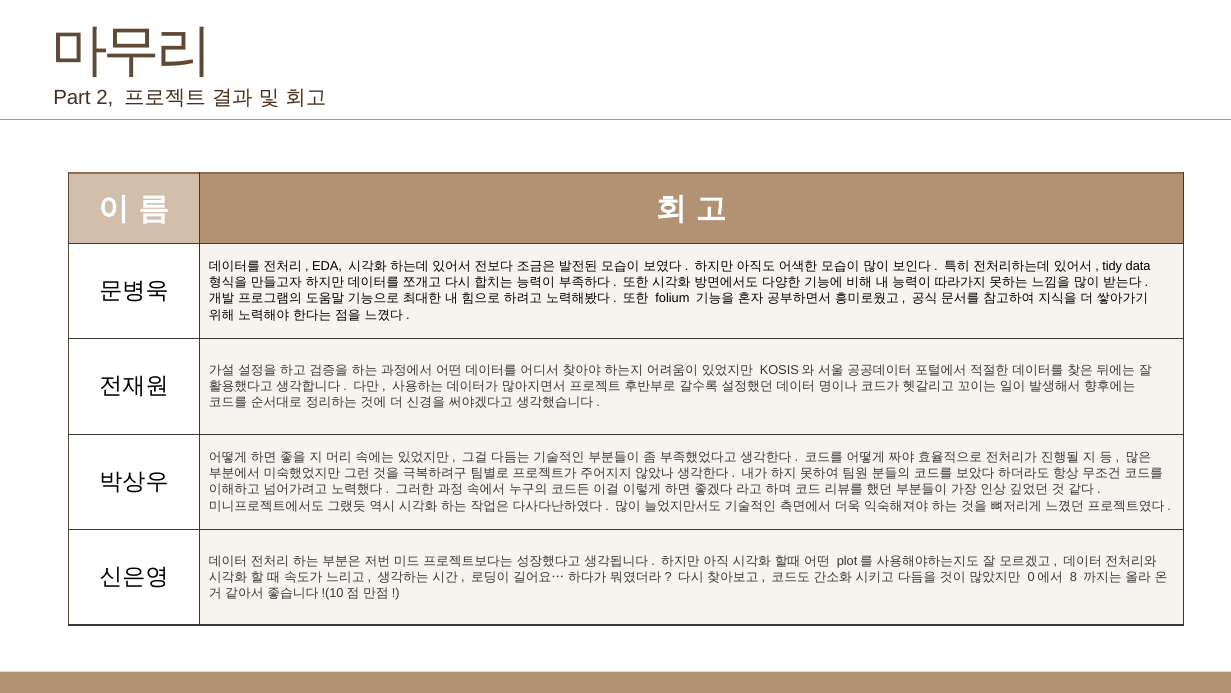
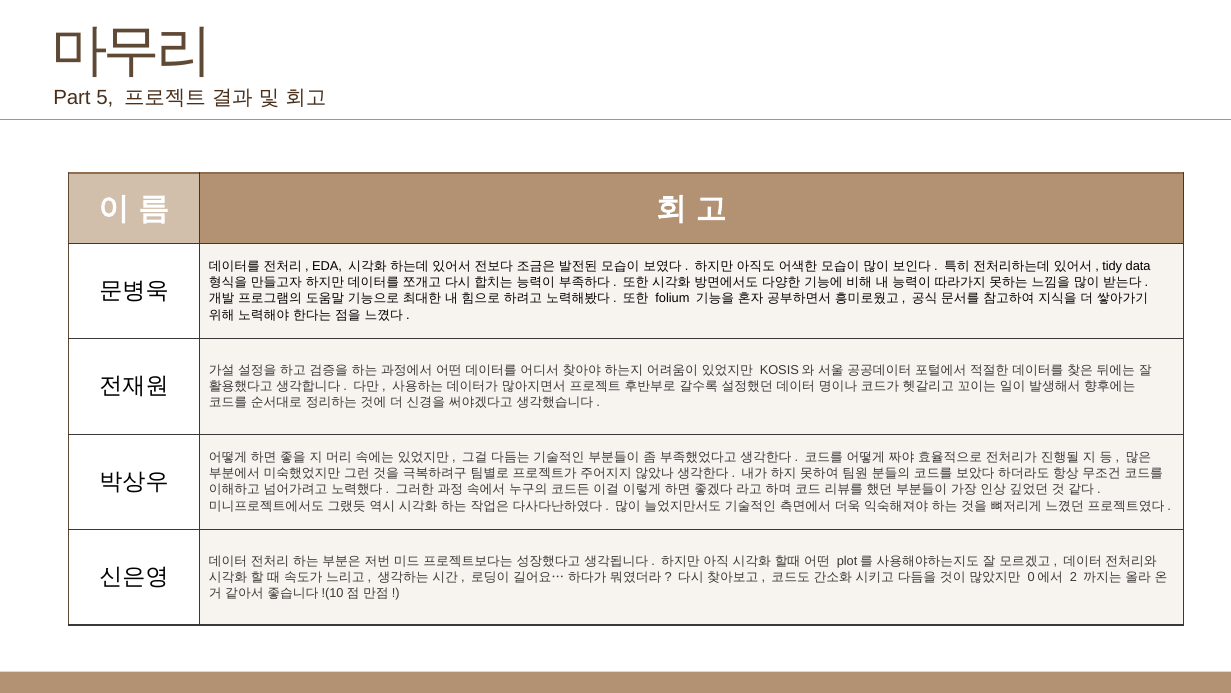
2: 2 -> 5
8: 8 -> 2
